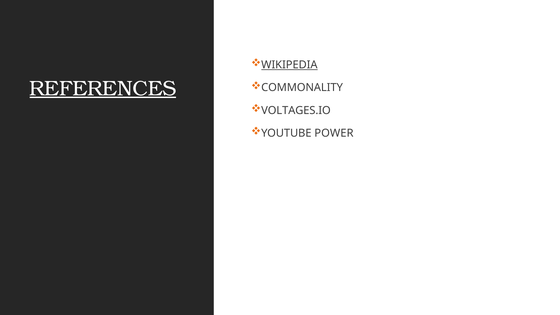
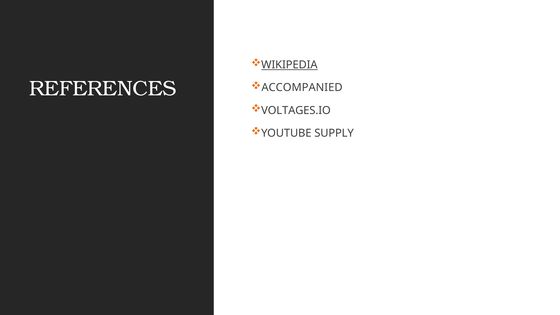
REFERENCES underline: present -> none
COMMONALITY: COMMONALITY -> ACCOMPANIED
POWER: POWER -> SUPPLY
